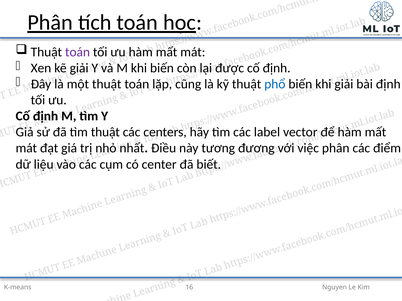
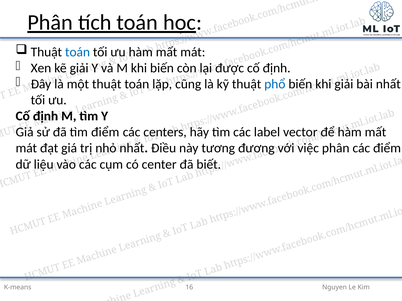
toán at (78, 52) colour: purple -> blue
bài định: định -> nhất
tìm thuật: thuật -> điểm
